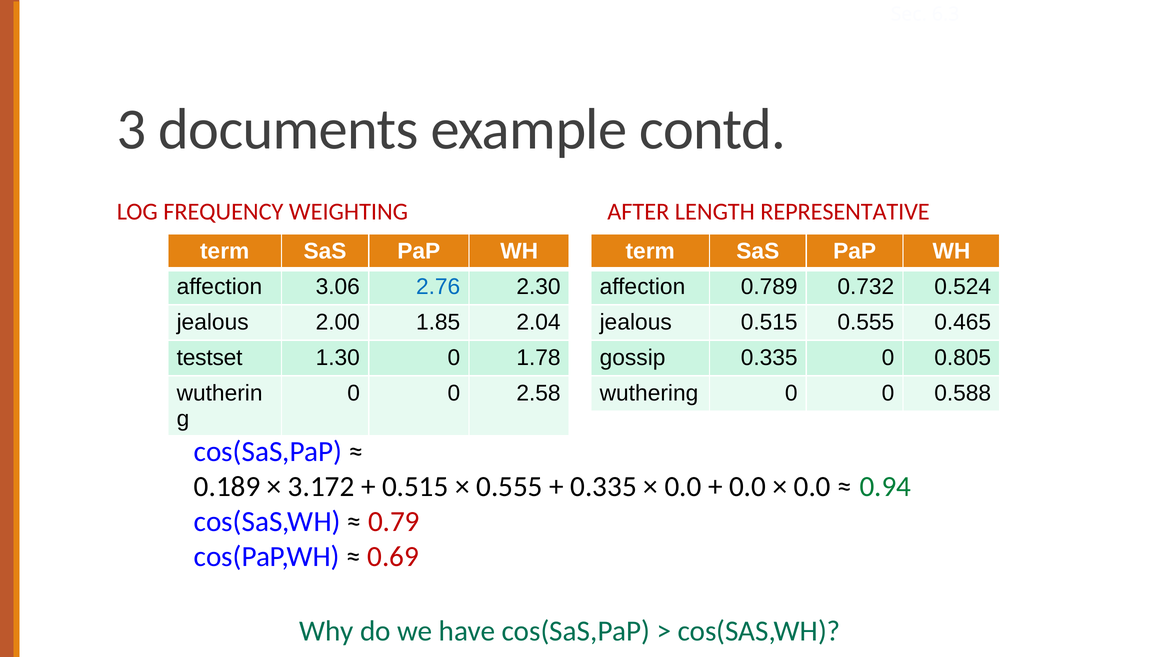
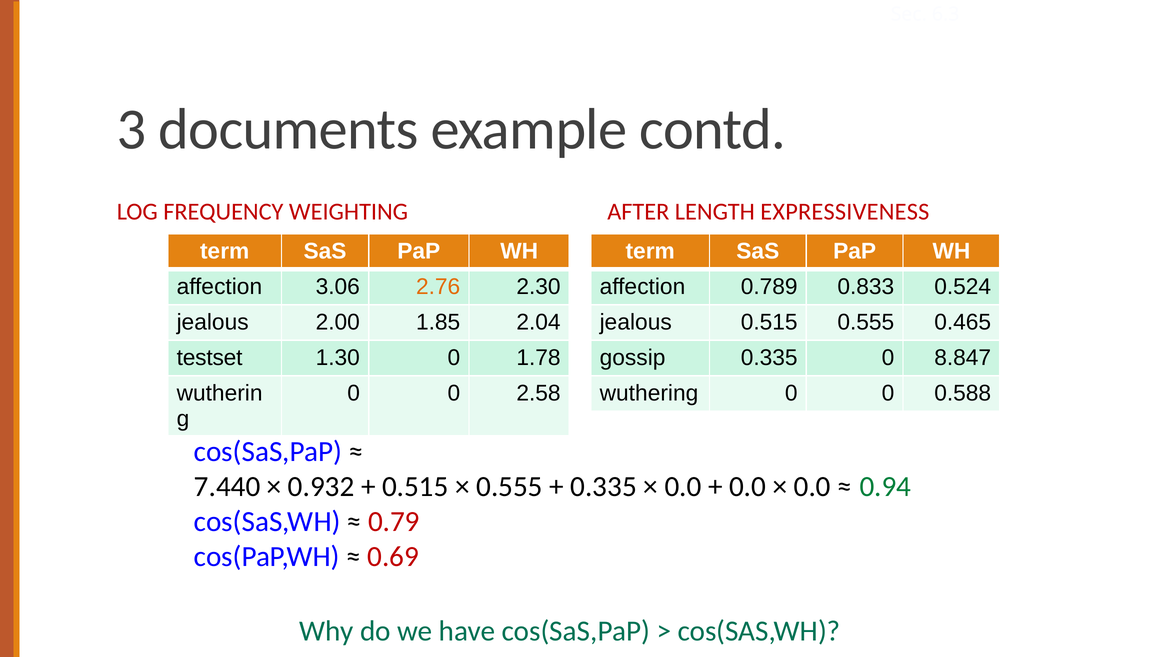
REPRESENTATIVE: REPRESENTATIVE -> EXPRESSIVENESS
2.76 colour: blue -> orange
0.732: 0.732 -> 0.833
0.805: 0.805 -> 8.847
0.189: 0.189 -> 7.440
3.172: 3.172 -> 0.932
